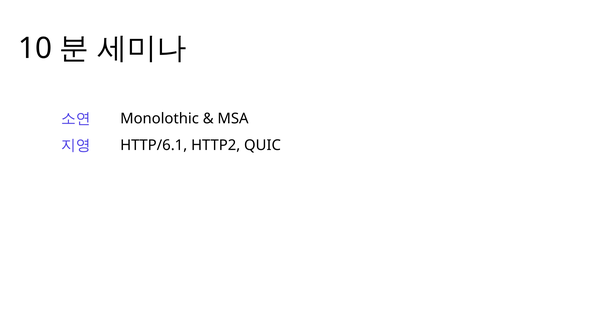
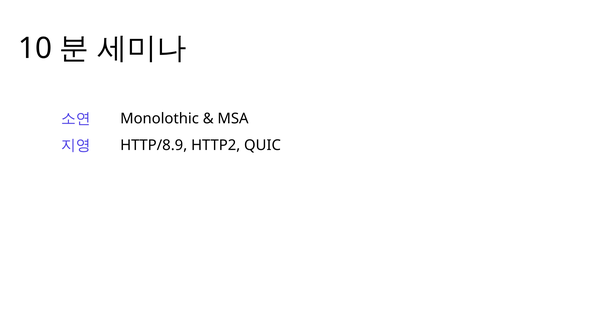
HTTP/6.1: HTTP/6.1 -> HTTP/8.9
